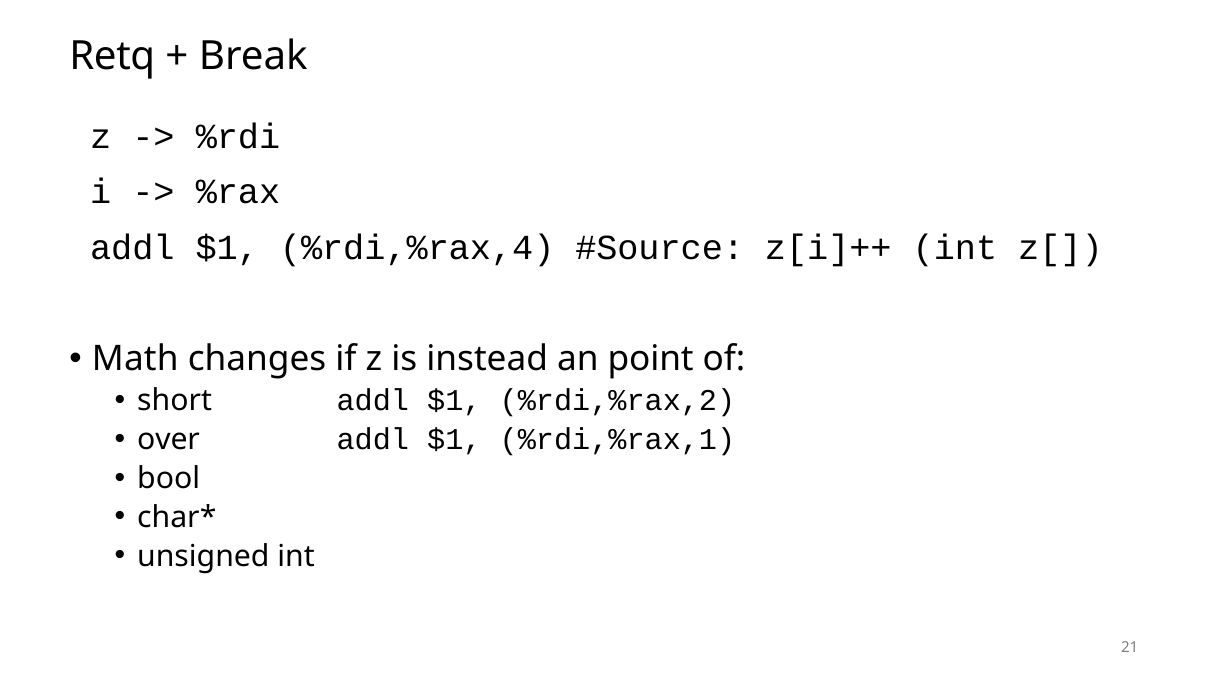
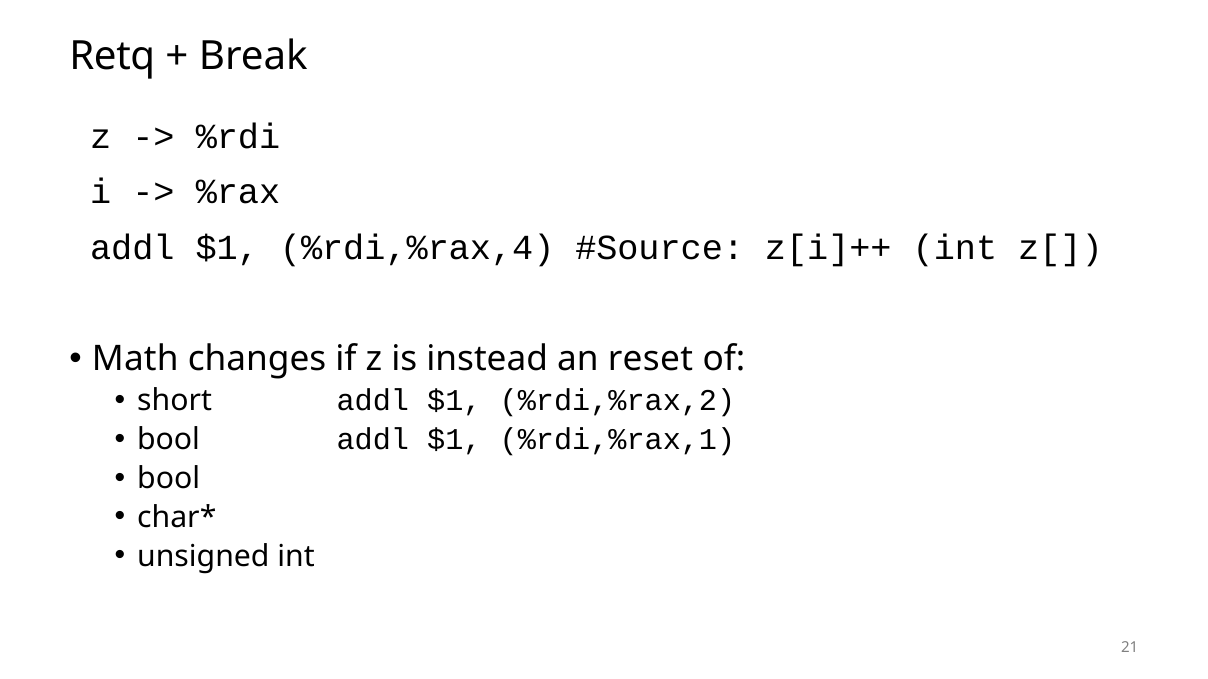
point: point -> reset
over at (169, 440): over -> bool
